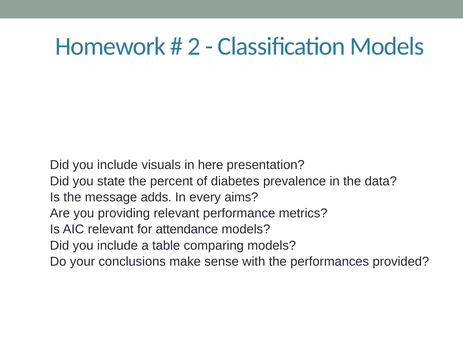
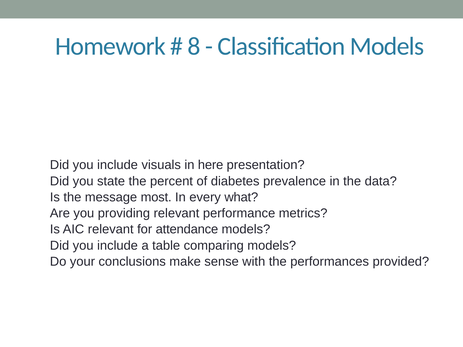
2: 2 -> 8
adds: adds -> most
aims: aims -> what
